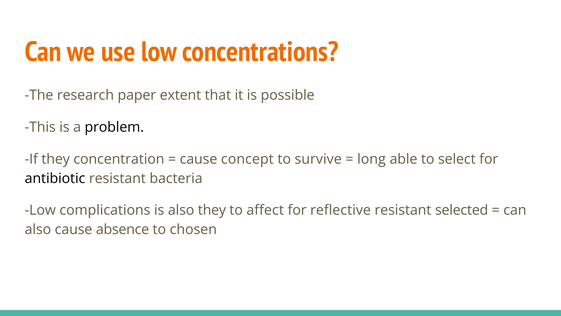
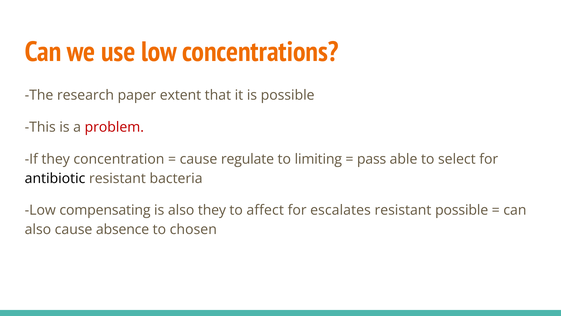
problem colour: black -> red
concept: concept -> regulate
survive: survive -> limiting
long: long -> pass
complications: complications -> compensating
reflective: reflective -> escalates
resistant selected: selected -> possible
